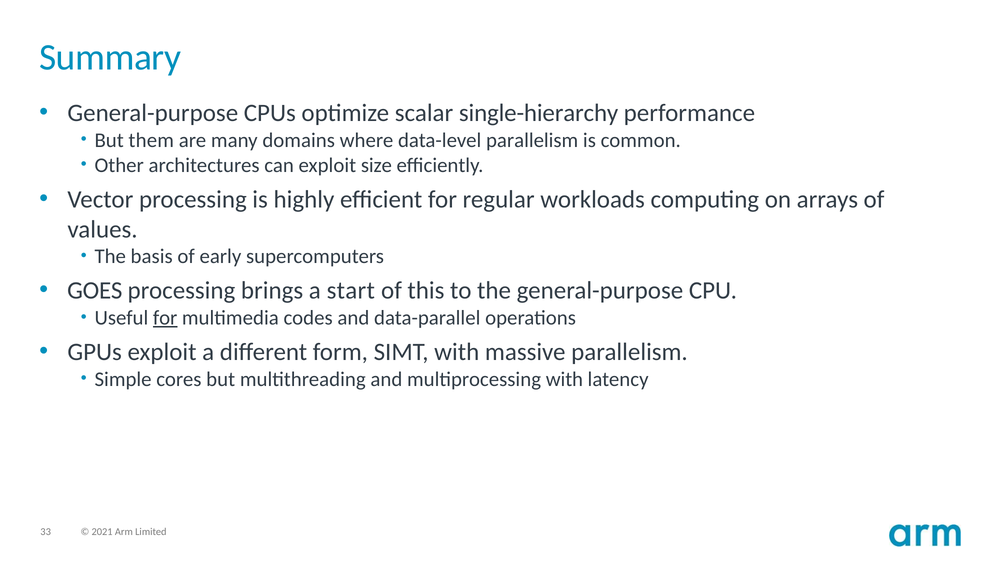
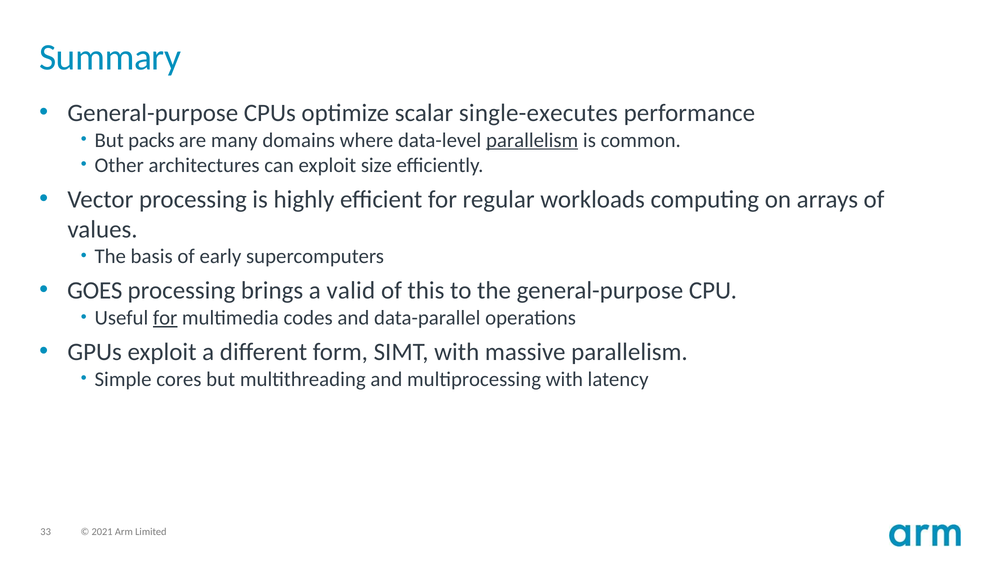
single-hierarchy: single-hierarchy -> single-executes
them: them -> packs
parallelism at (532, 140) underline: none -> present
start: start -> valid
